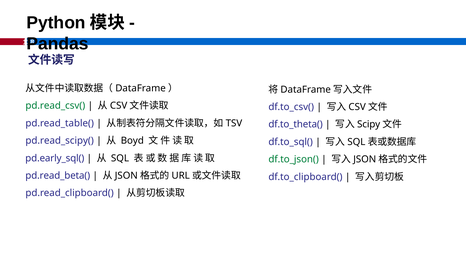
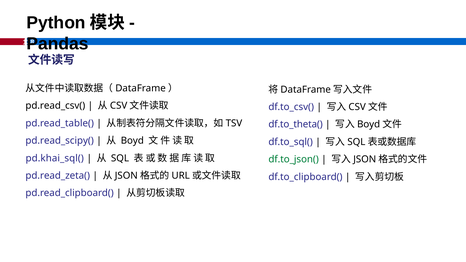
pd.read_csv( colour: green -> black
Scipy at (369, 124): Scipy -> Boyd
pd.early_sql(: pd.early_sql( -> pd.khai_sql(
pd.read_beta(: pd.read_beta( -> pd.read_zeta(
